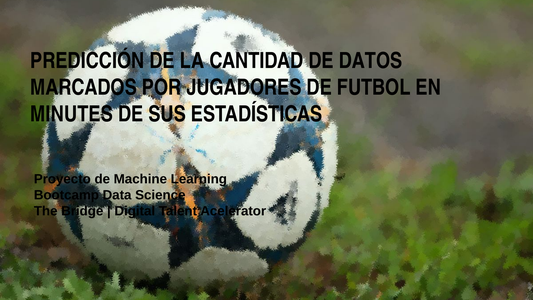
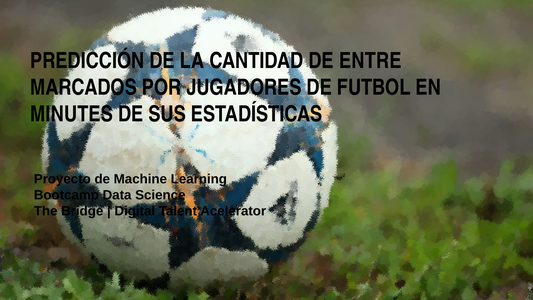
DATOS: DATOS -> ENTRE
